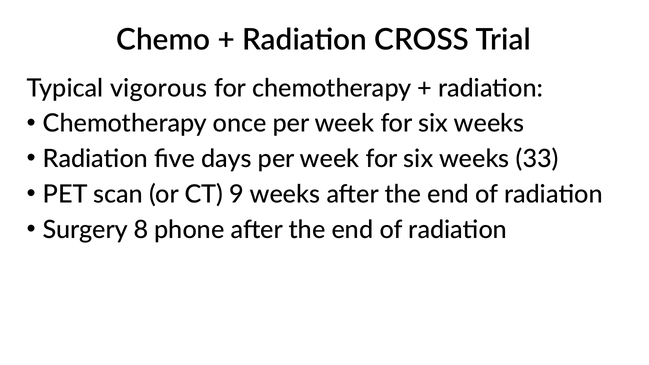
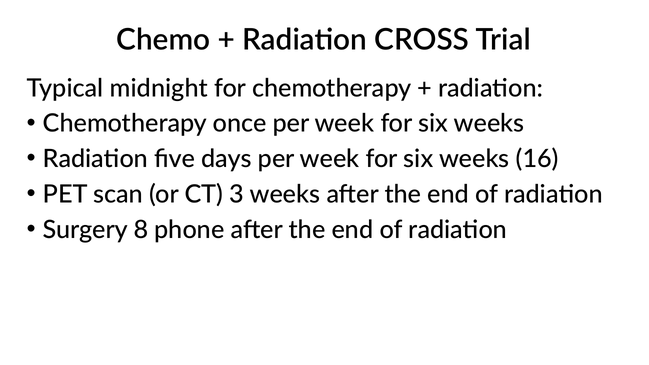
vigorous: vigorous -> midnight
33: 33 -> 16
9: 9 -> 3
